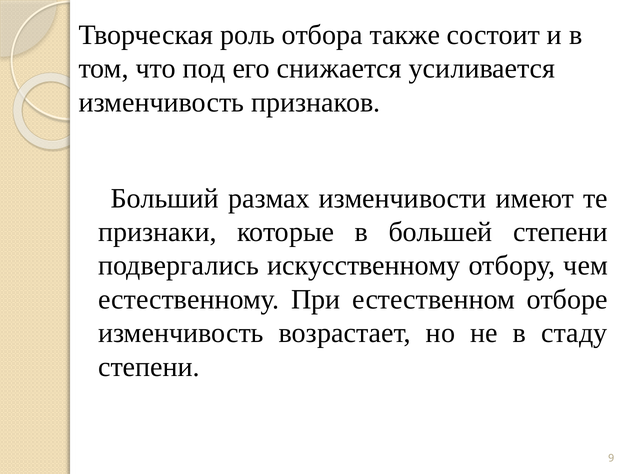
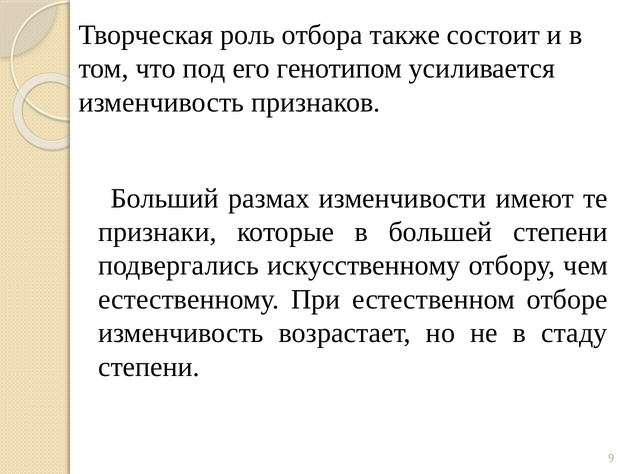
снижается: снижается -> генотипом
